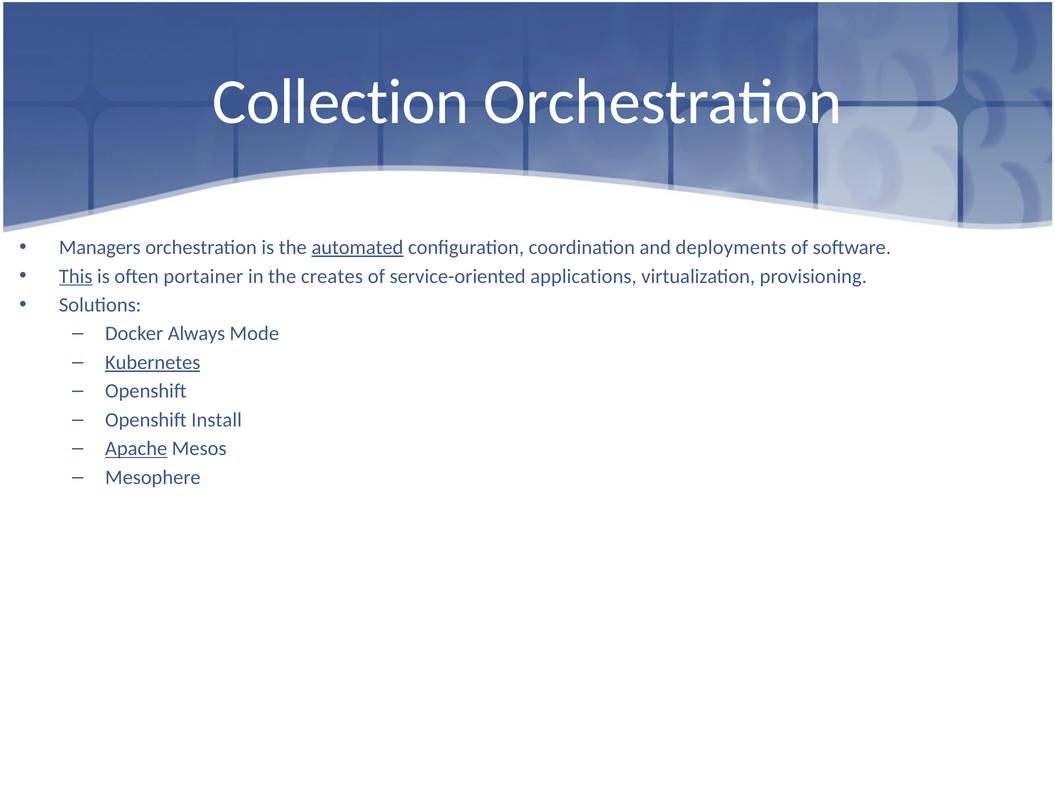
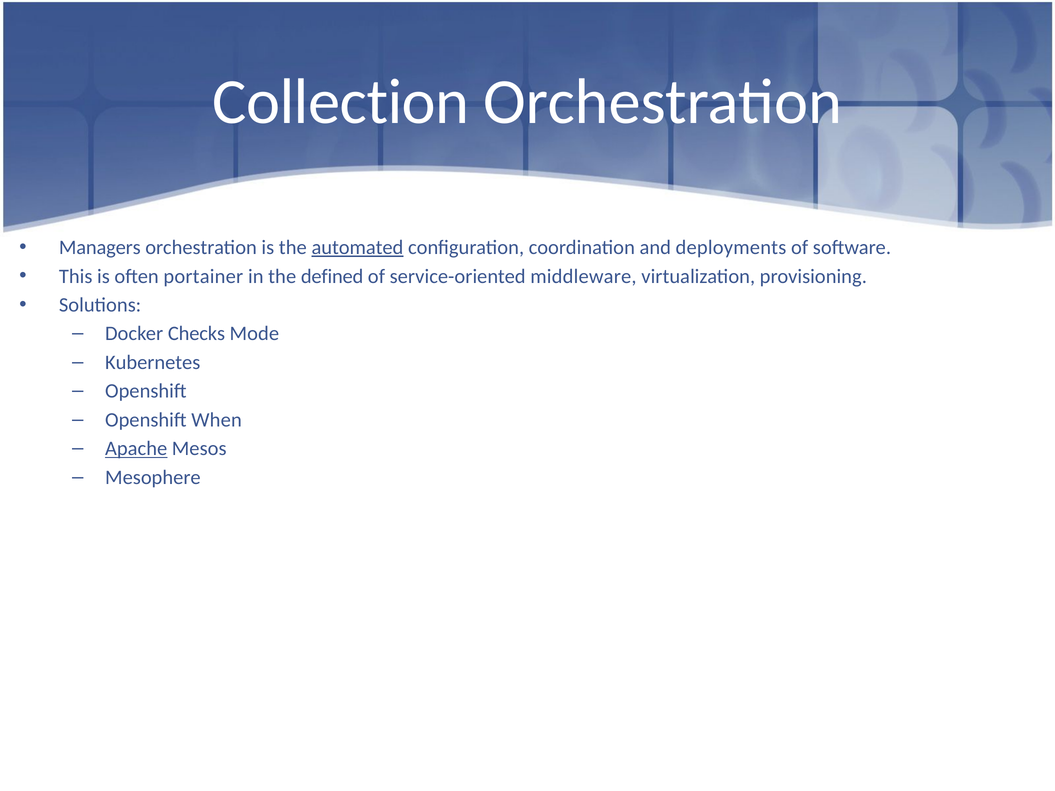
This underline: present -> none
creates: creates -> defined
applications: applications -> middleware
Always: Always -> Checks
Kubernetes underline: present -> none
Install: Install -> When
